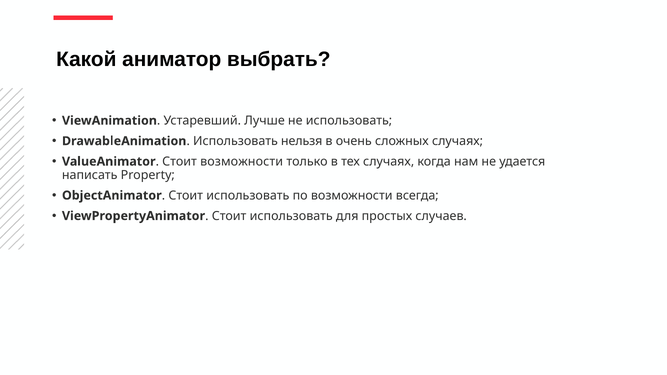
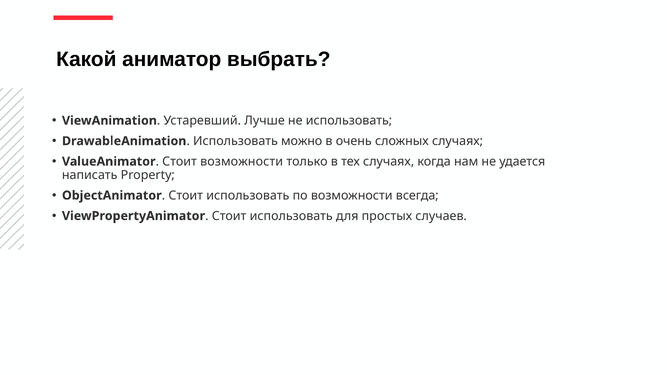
нельзя: нельзя -> можно
